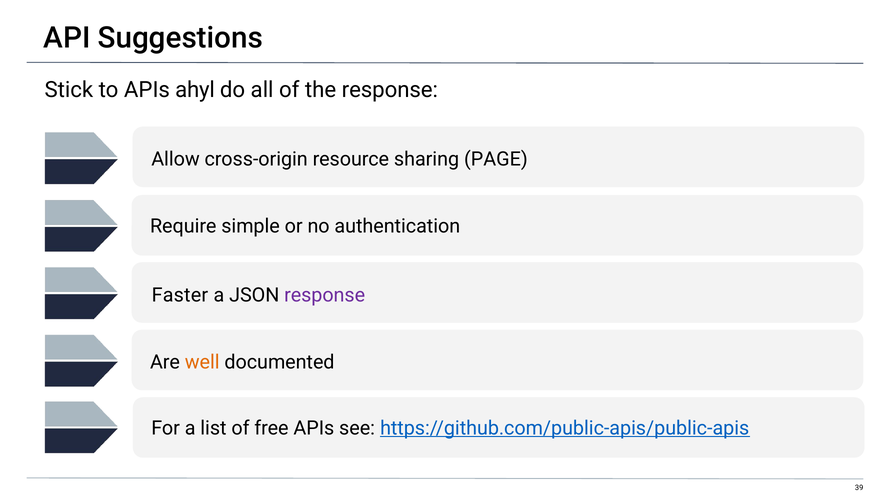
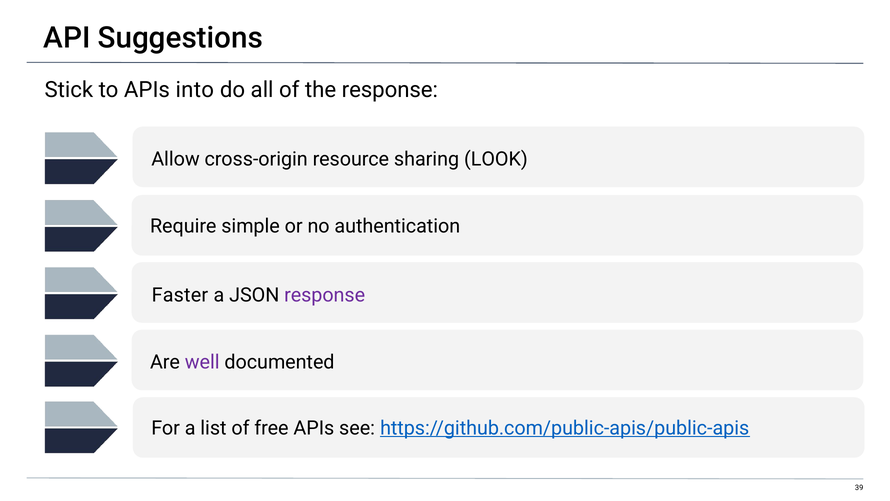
ahyl: ahyl -> into
PAGE: PAGE -> LOOK
well colour: orange -> purple
